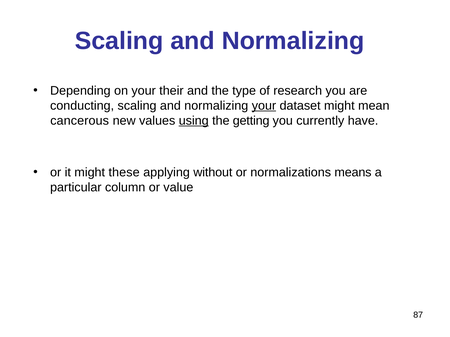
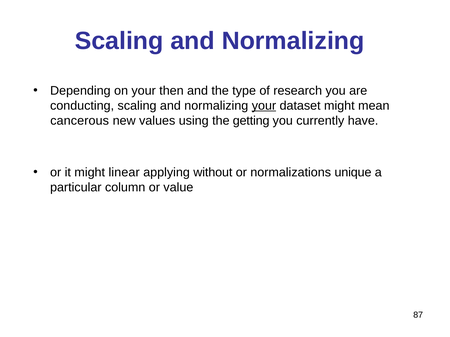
their: their -> then
using underline: present -> none
these: these -> linear
means: means -> unique
